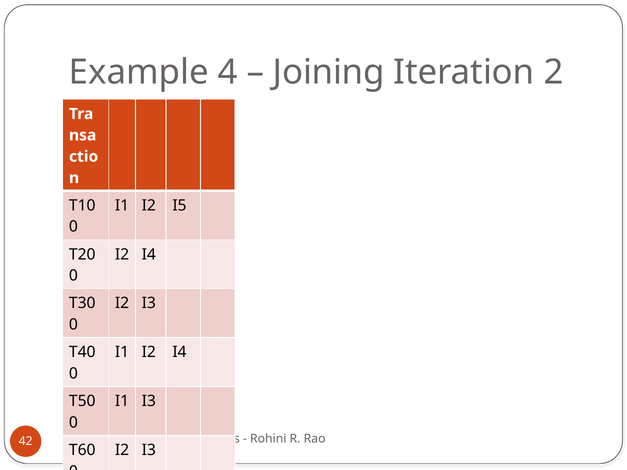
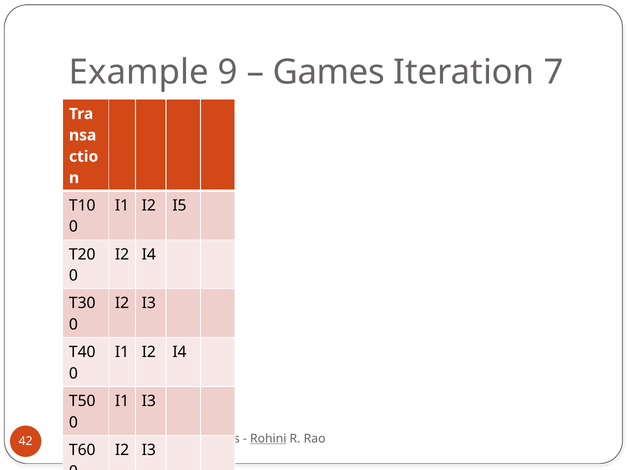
4: 4 -> 9
Joining: Joining -> Games
2: 2 -> 7
Rohini underline: none -> present
